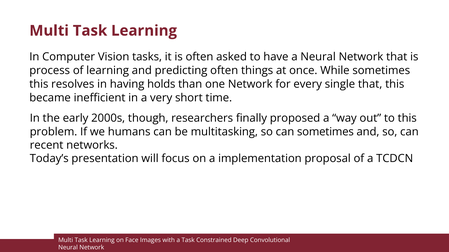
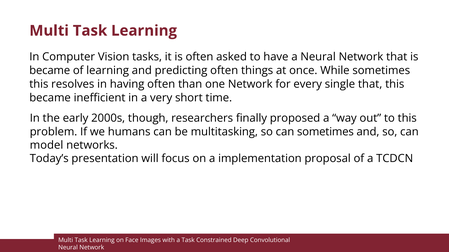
process at (50, 71): process -> became
having holds: holds -> often
recent: recent -> model
